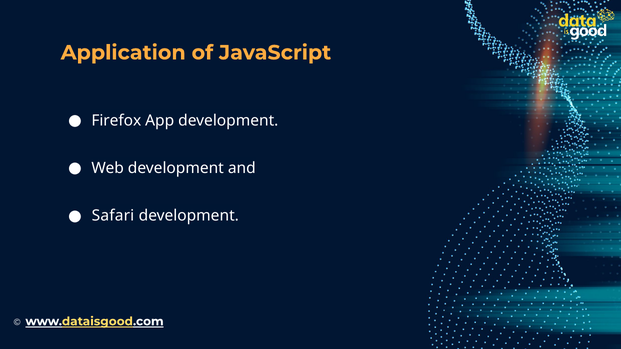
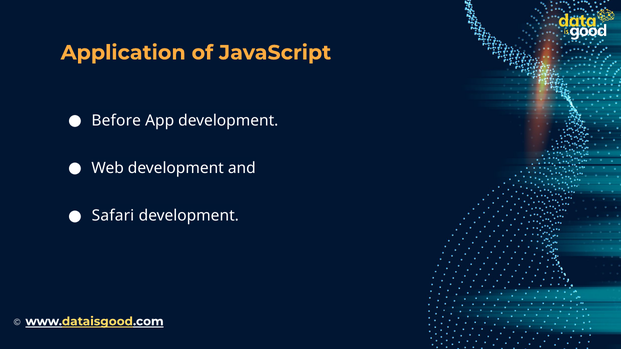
Firefox: Firefox -> Before
